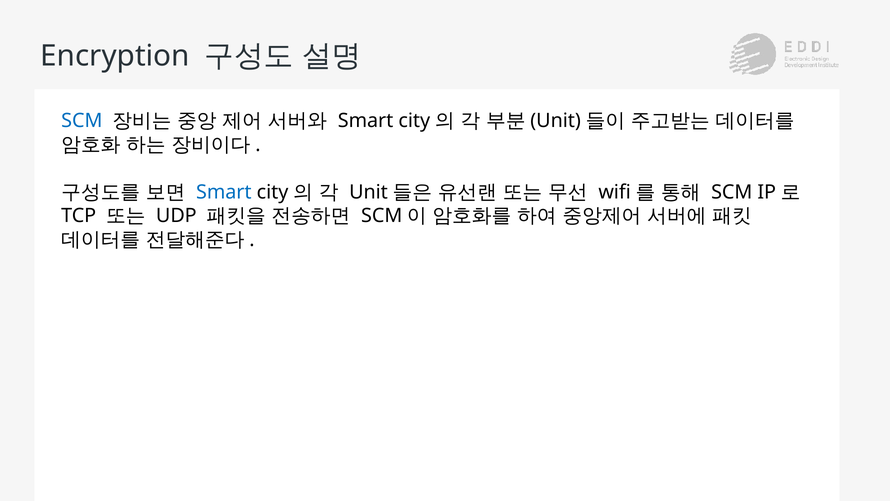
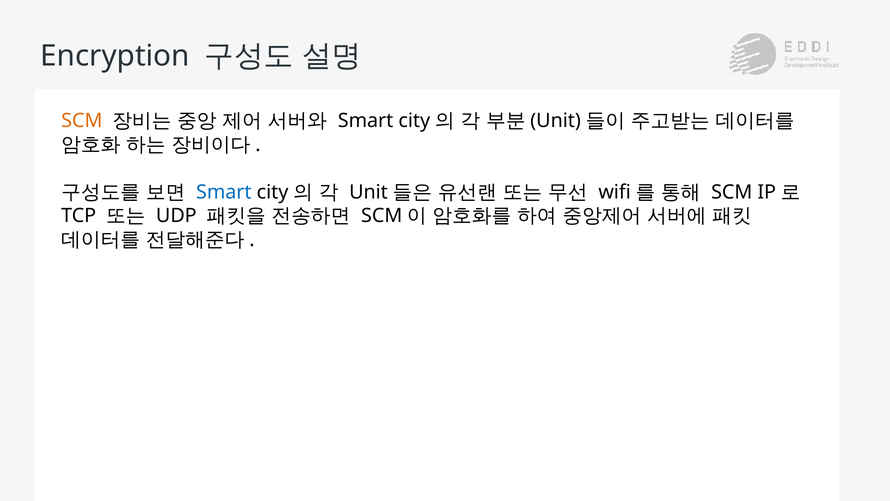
SCM at (82, 121) colour: blue -> orange
